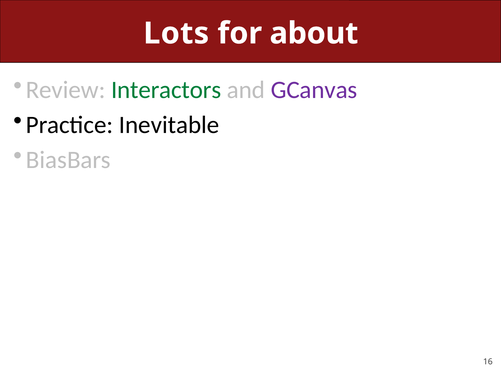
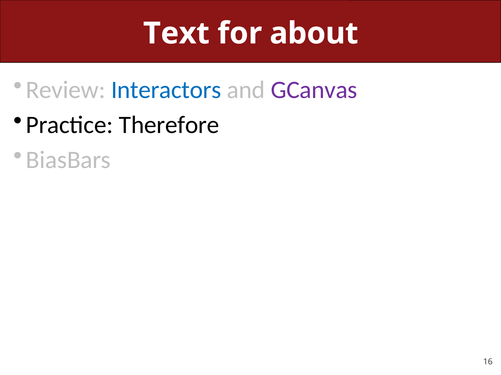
Lots: Lots -> Text
Interactors colour: green -> blue
Inevitable: Inevitable -> Therefore
